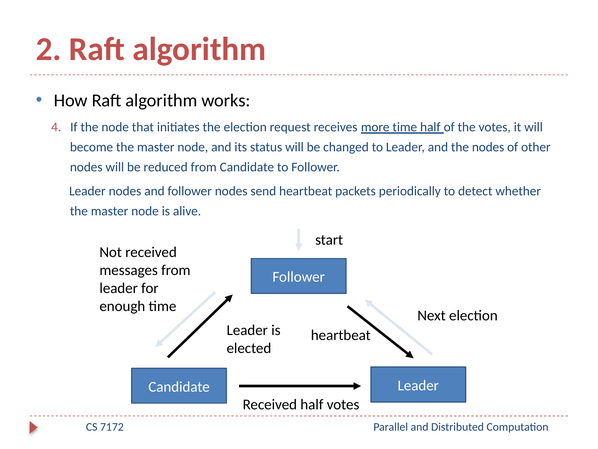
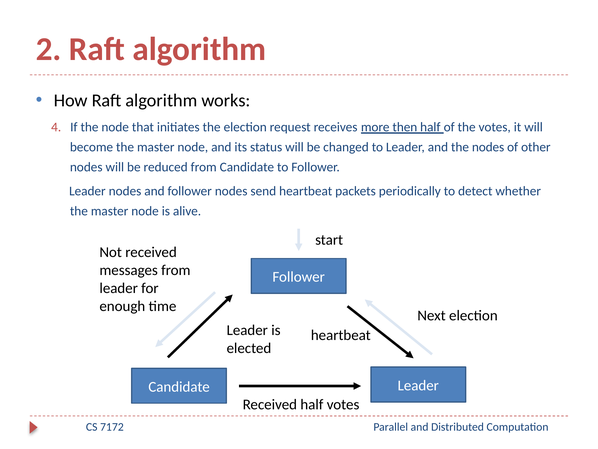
more time: time -> then
